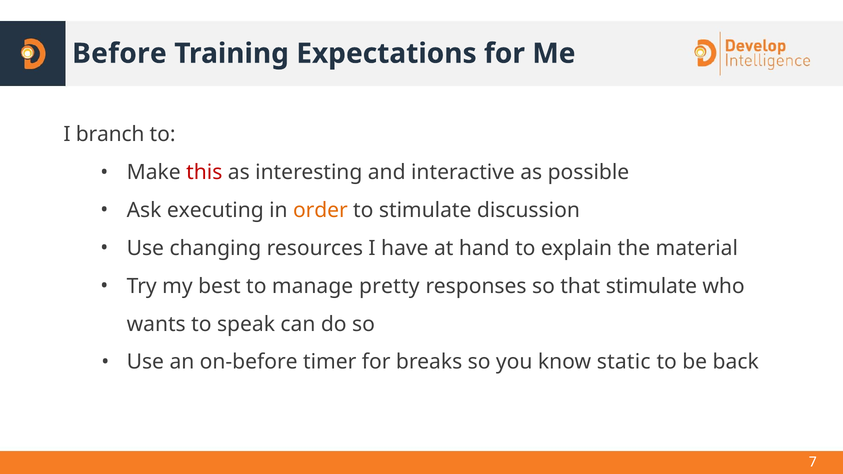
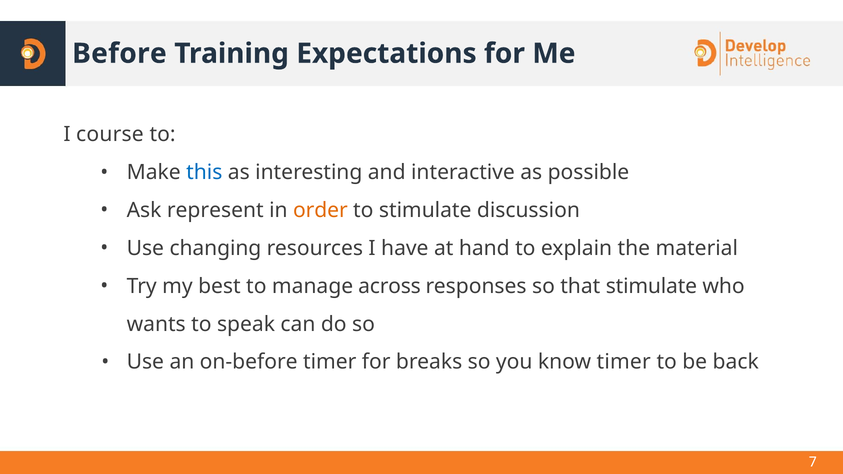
branch: branch -> course
this colour: red -> blue
executing: executing -> represent
pretty: pretty -> across
know static: static -> timer
